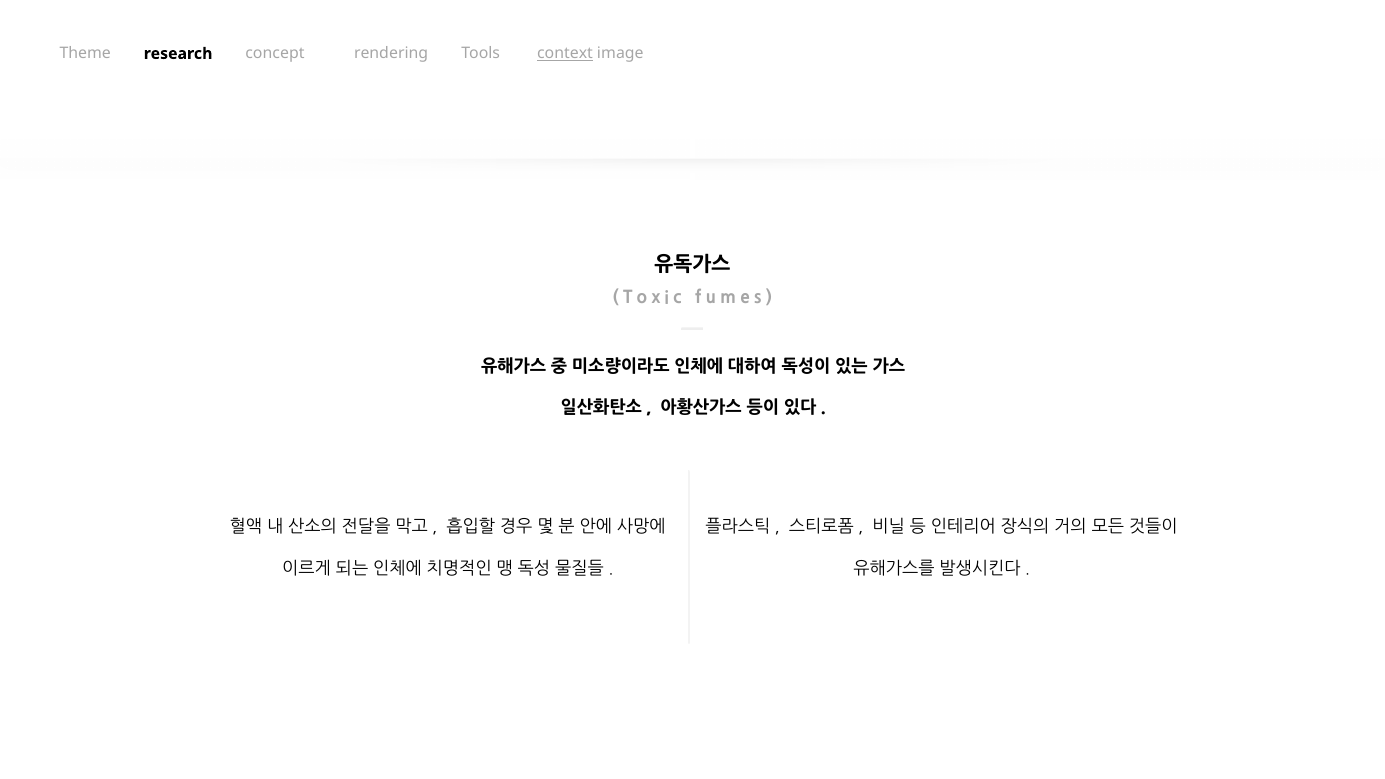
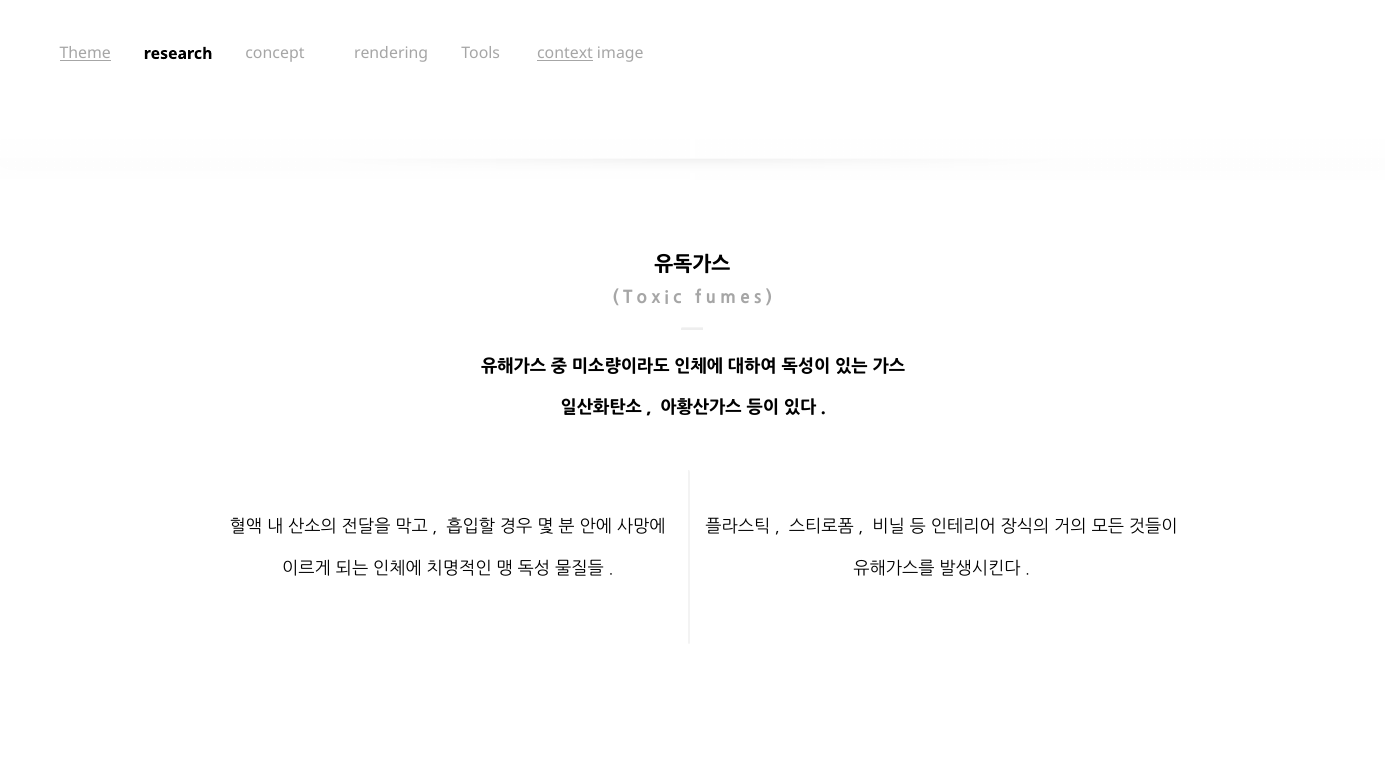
Theme underline: none -> present
